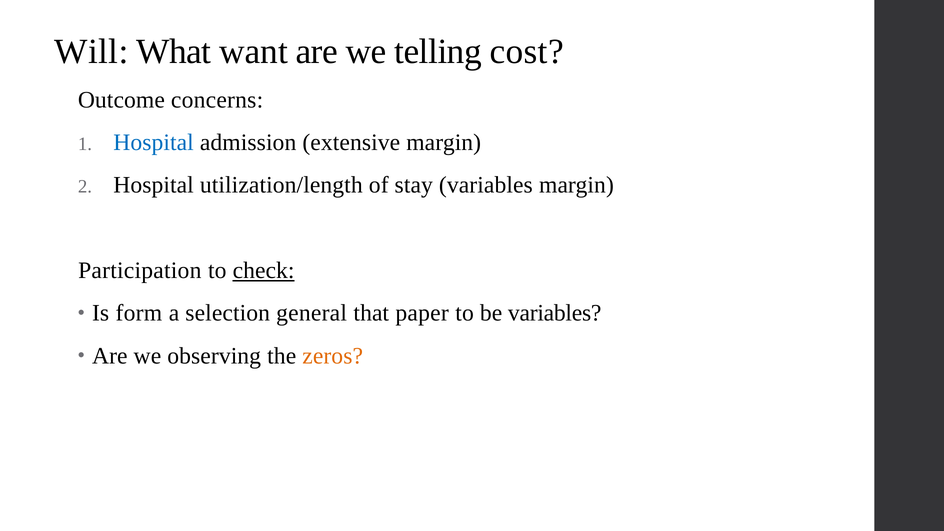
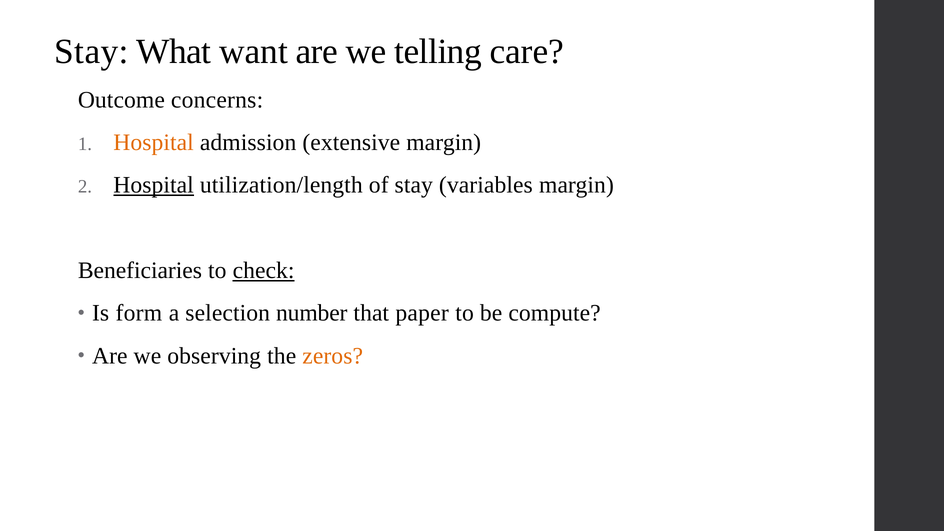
Will at (91, 52): Will -> Stay
cost: cost -> care
Hospital at (154, 143) colour: blue -> orange
Hospital at (154, 185) underline: none -> present
Participation: Participation -> Beneficiaries
general: general -> number
be variables: variables -> compute
